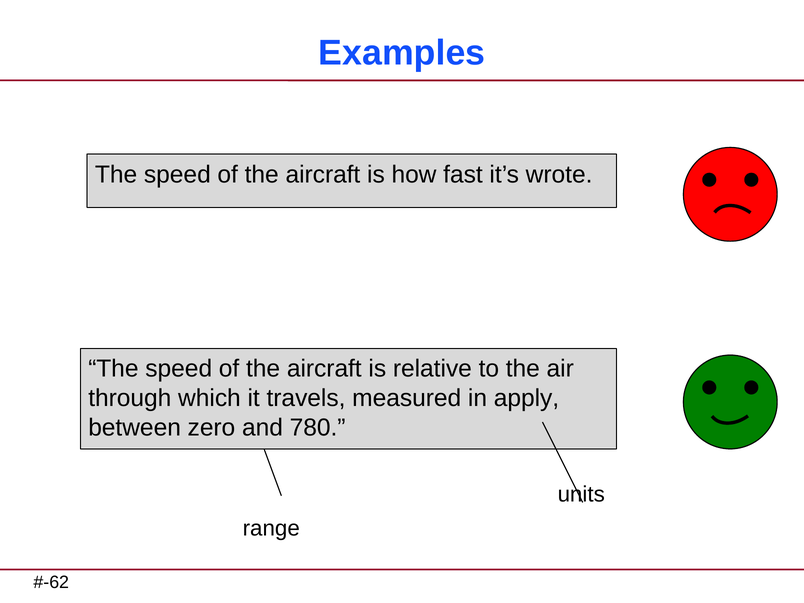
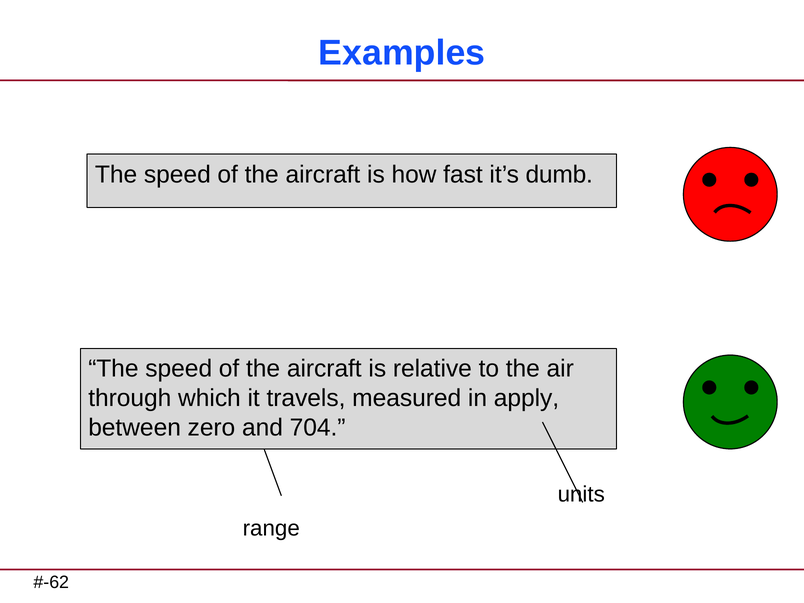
wrote: wrote -> dumb
780: 780 -> 704
